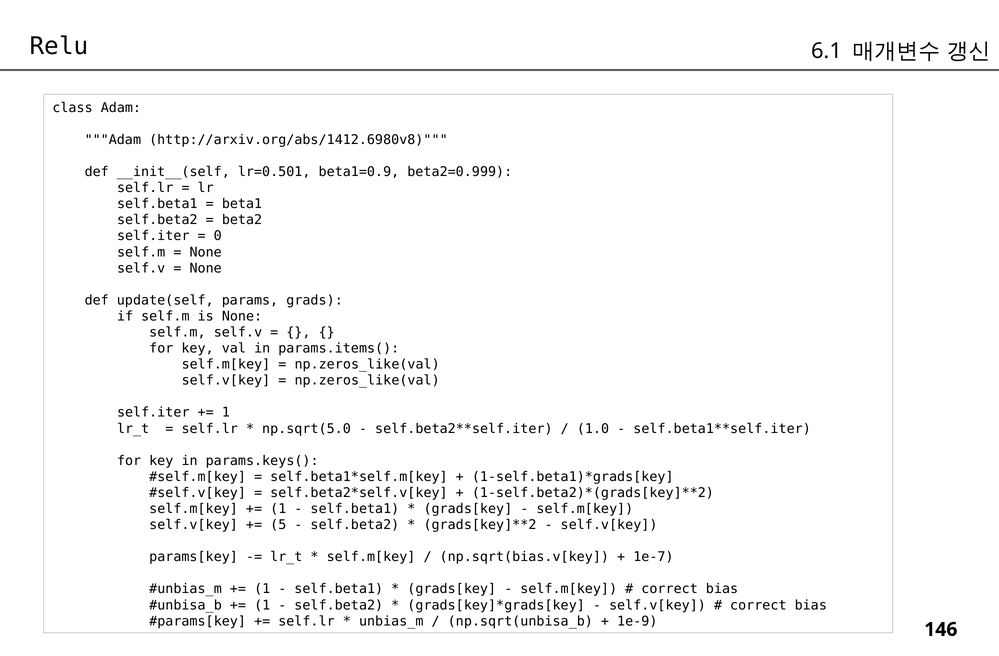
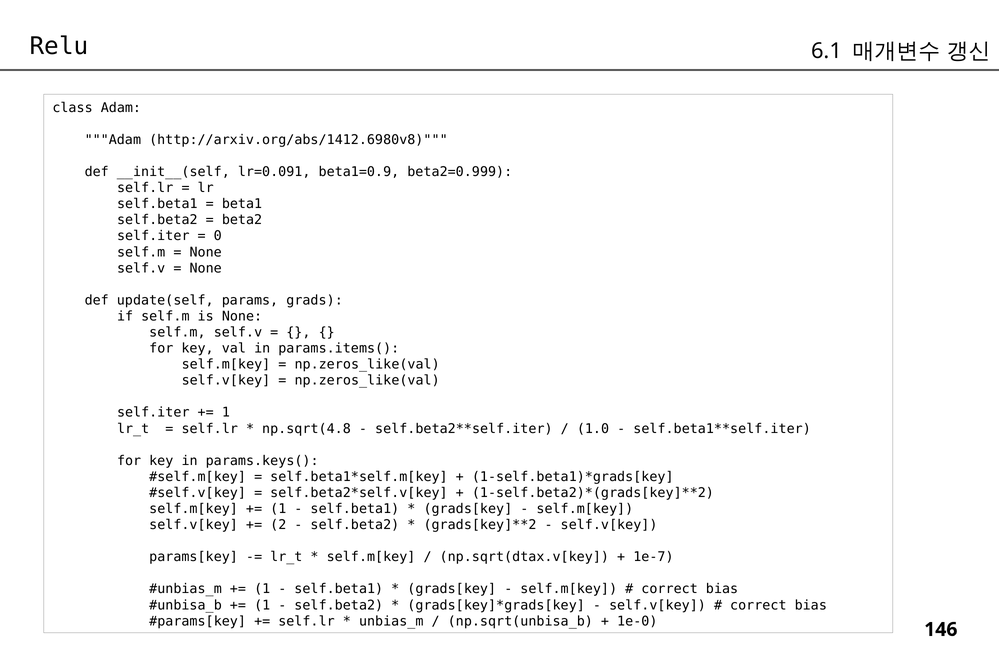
lr=0.501: lr=0.501 -> lr=0.091
np.sqrt(5.0: np.sqrt(5.0 -> np.sqrt(4.8
5: 5 -> 2
np.sqrt(bias.v[key: np.sqrt(bias.v[key -> np.sqrt(dtax.v[key
1e-9: 1e-9 -> 1e-0
